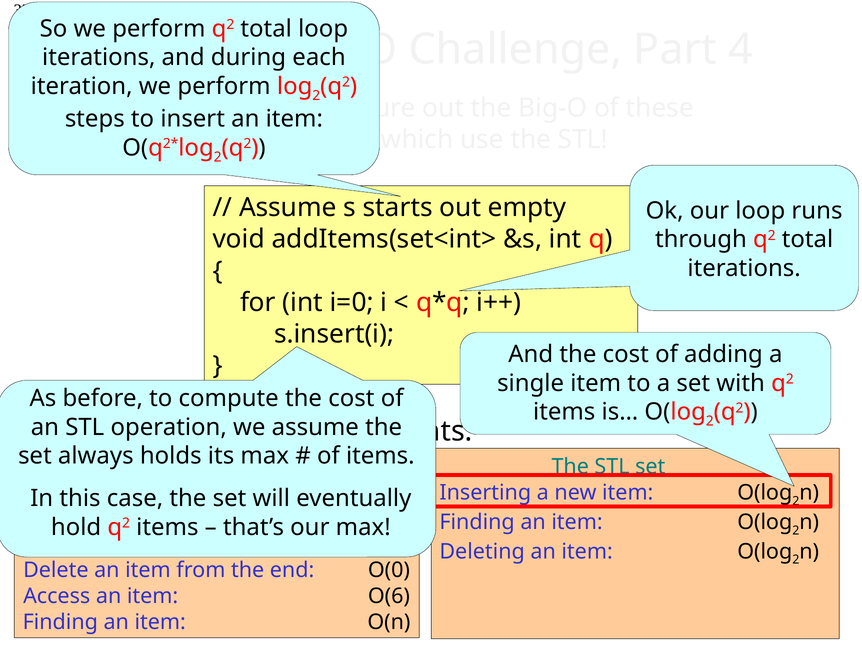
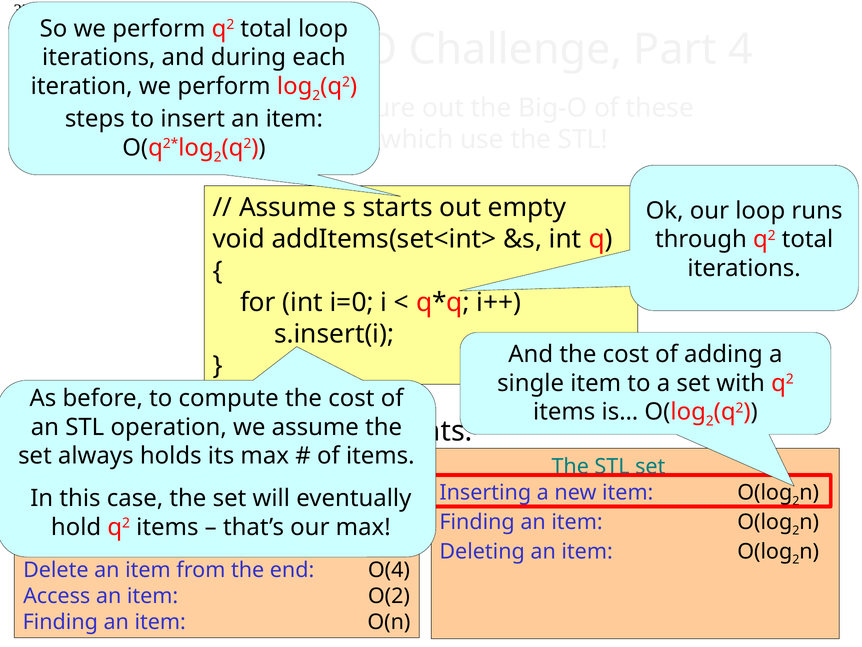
O(0: O(0 -> O(4
O(6: O(6 -> O(2
